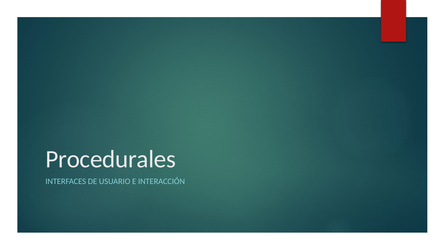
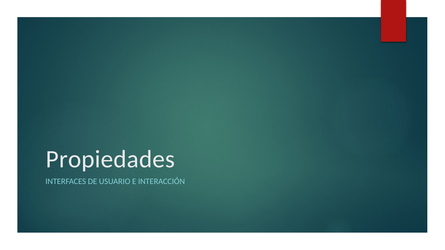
Procedurales: Procedurales -> Propiedades
